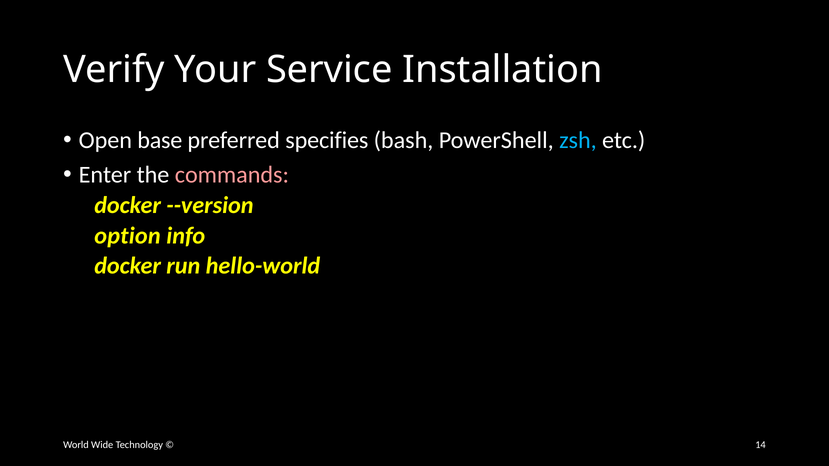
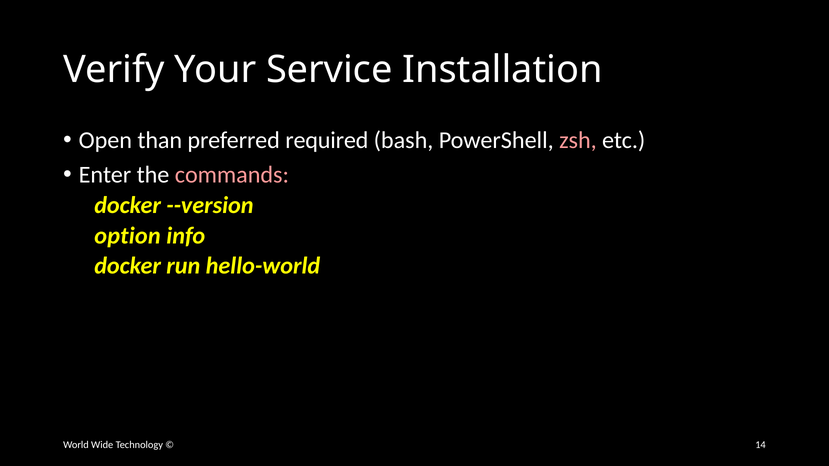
base: base -> than
specifies: specifies -> required
zsh colour: light blue -> pink
